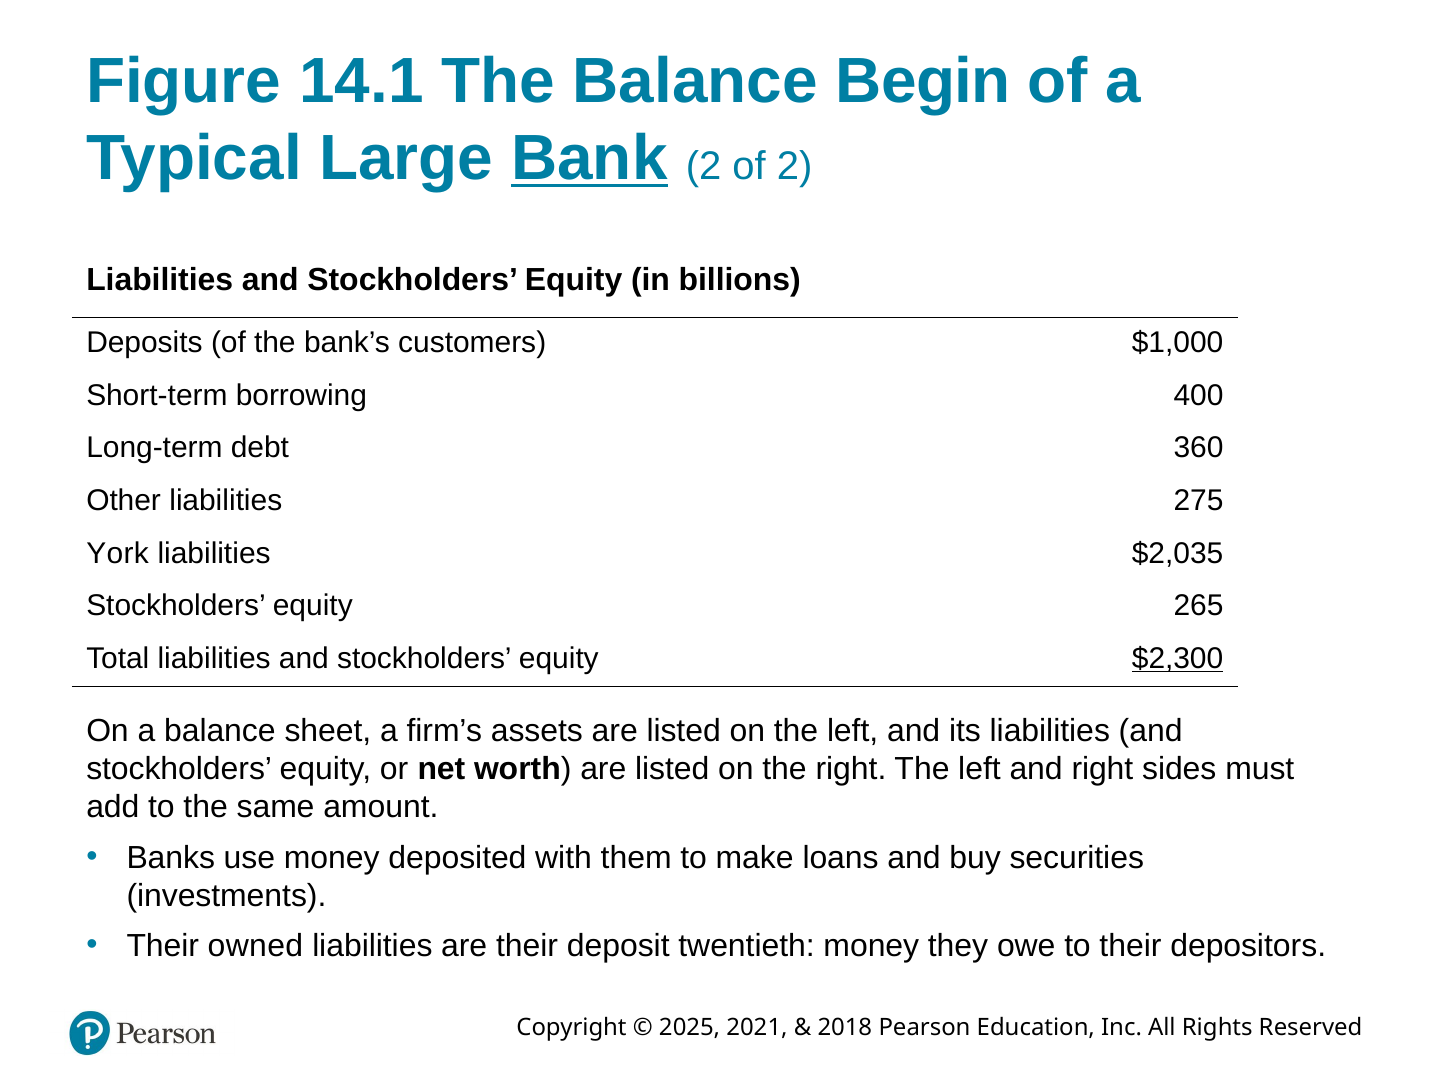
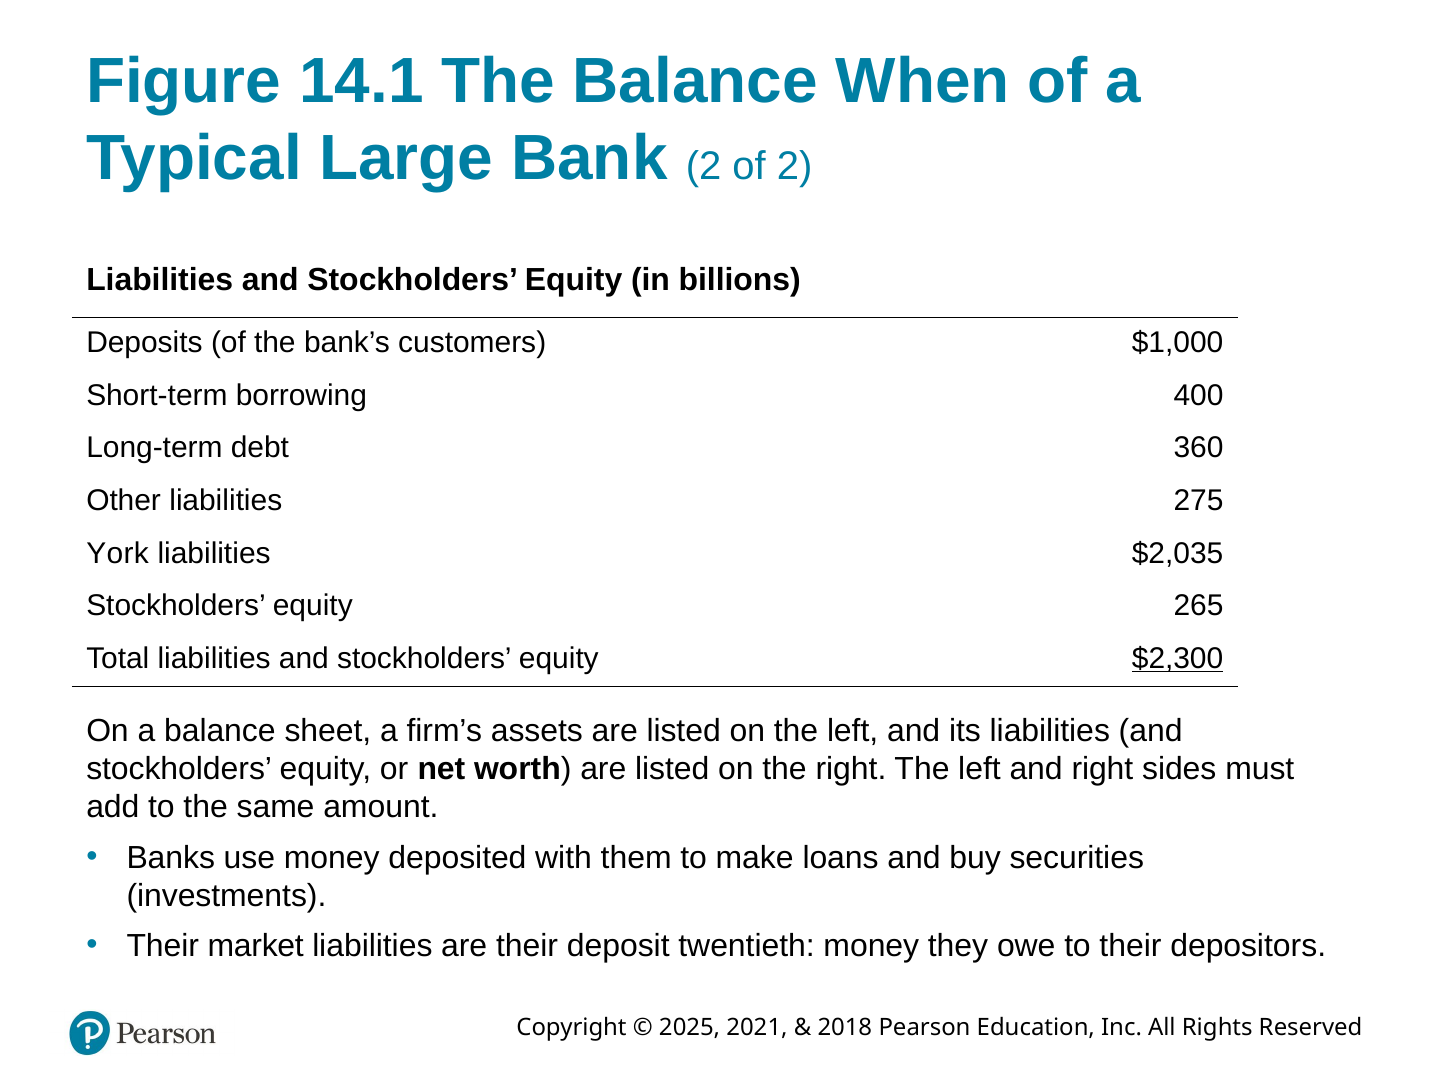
Begin: Begin -> When
Bank underline: present -> none
owned: owned -> market
